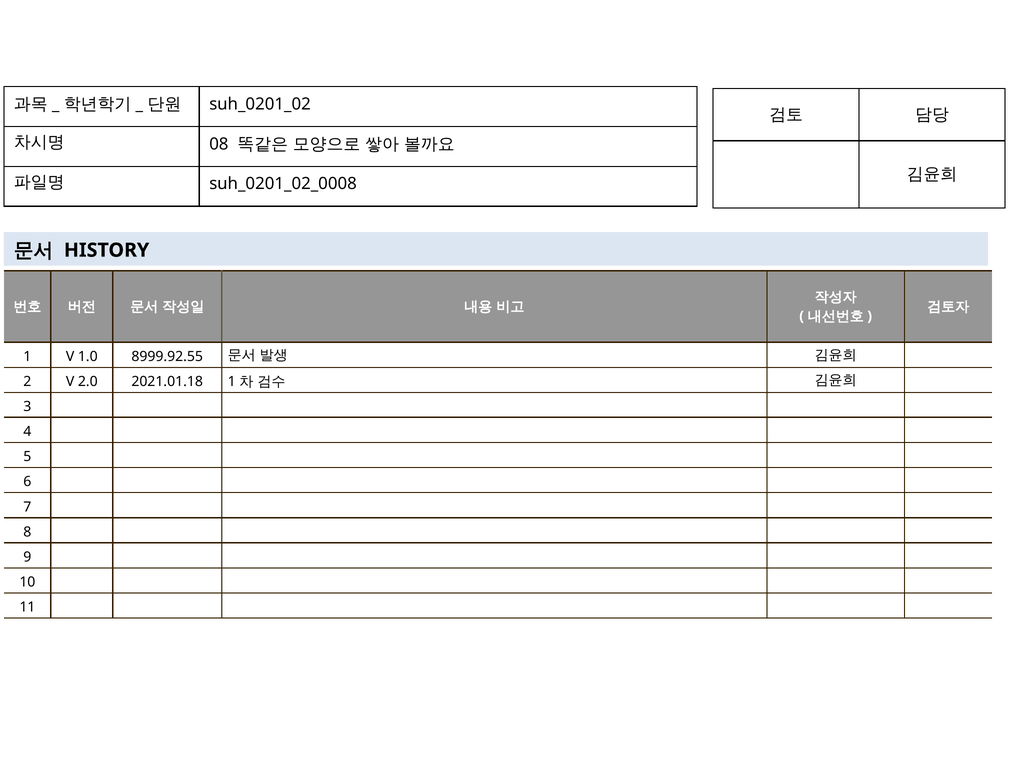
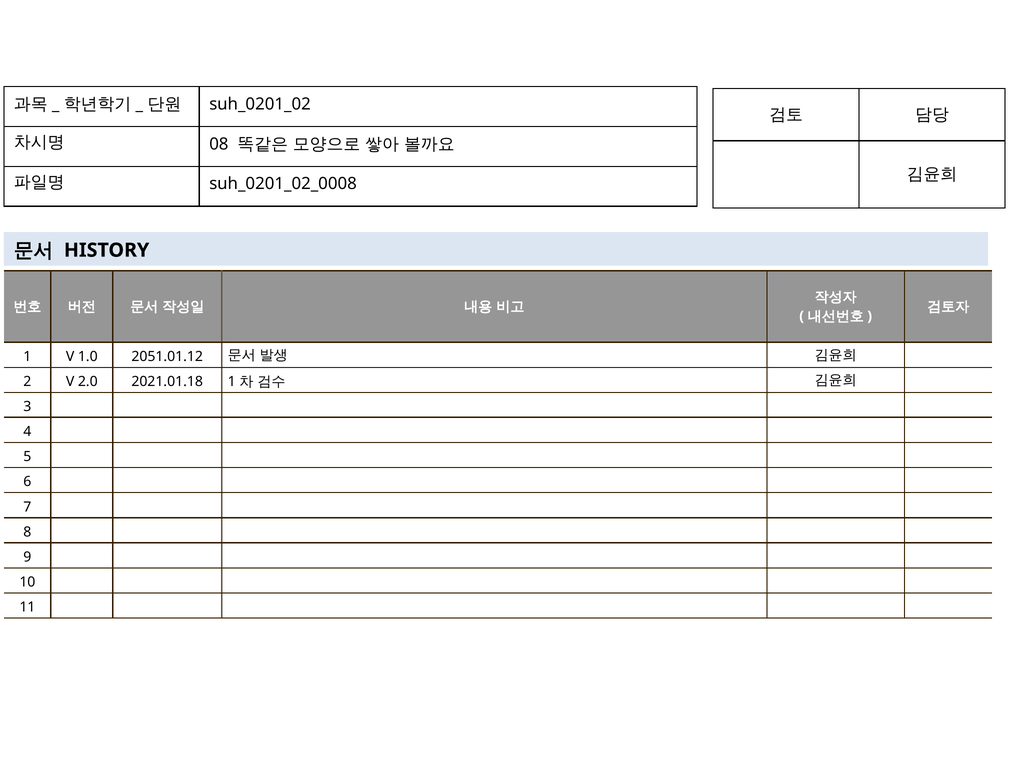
8999.92.55: 8999.92.55 -> 2051.01.12
